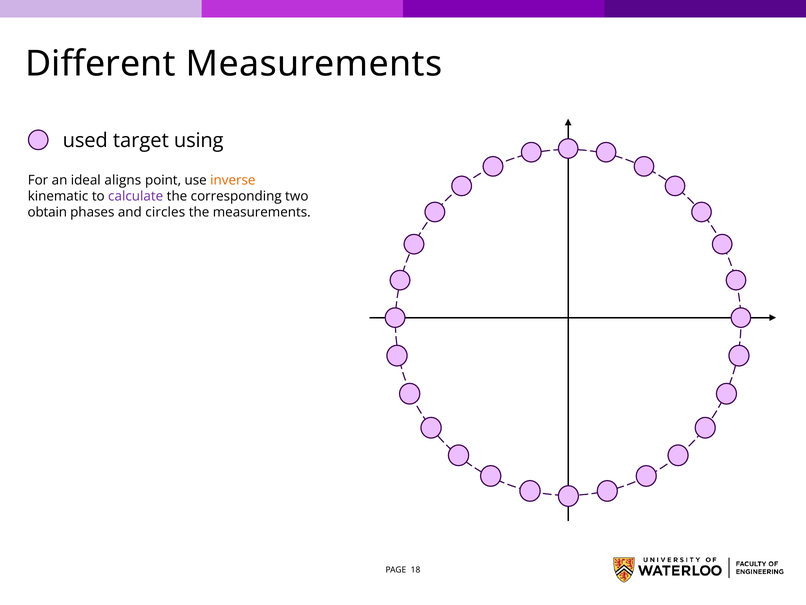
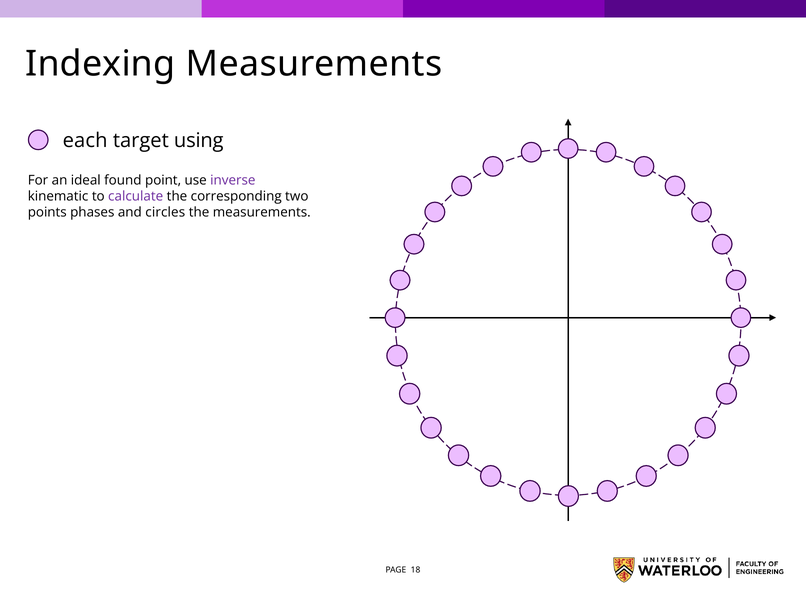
Different: Different -> Indexing
used: used -> each
aligns: aligns -> found
inverse colour: orange -> purple
obtain: obtain -> points
